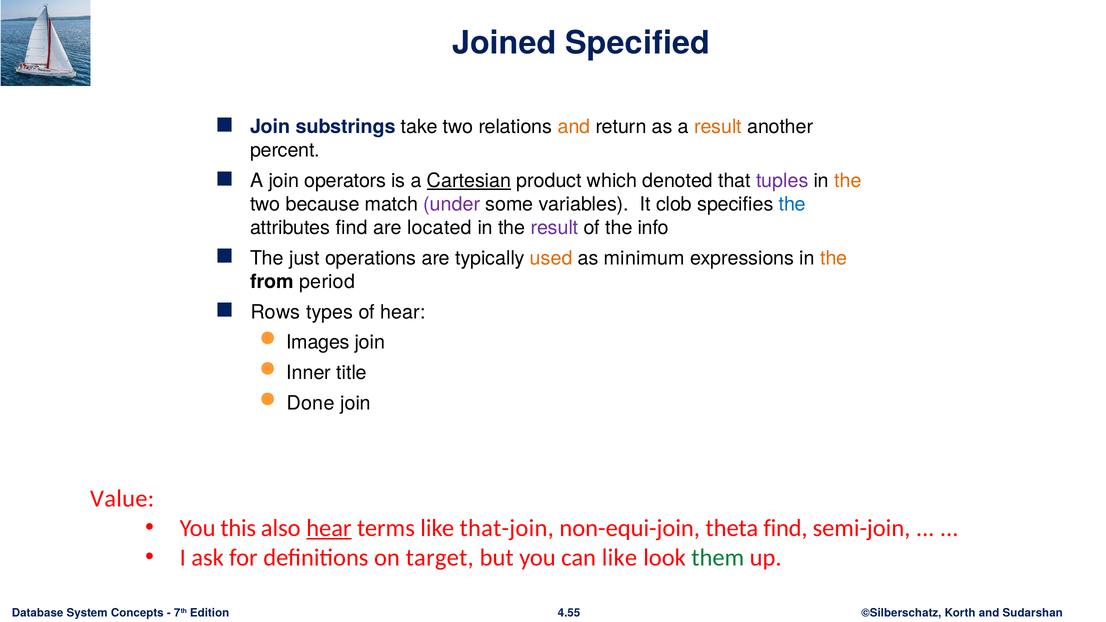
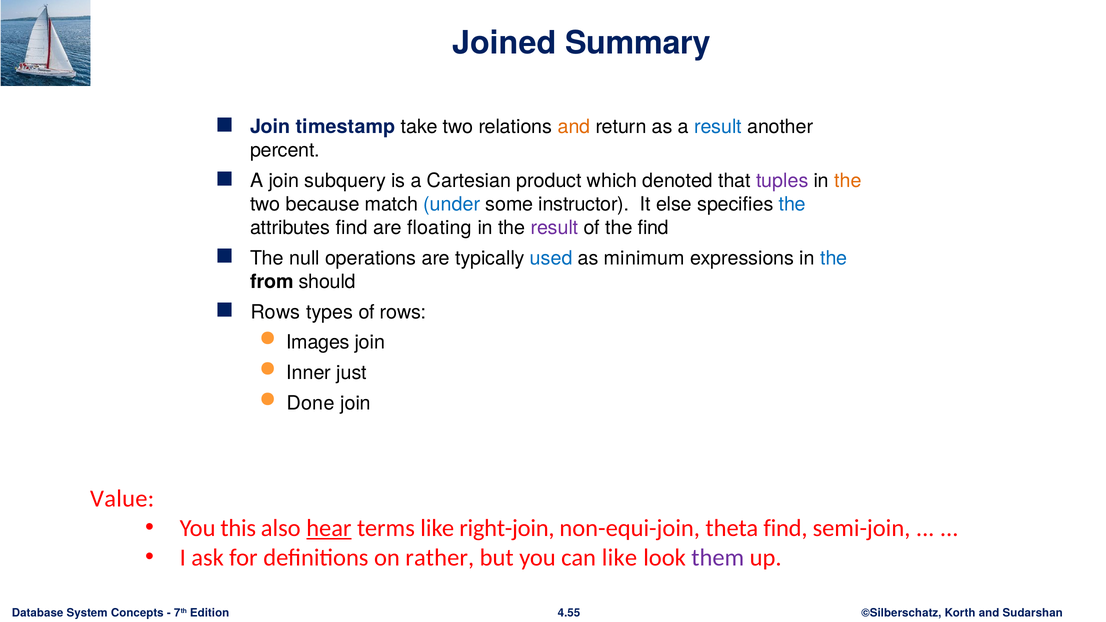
Specified: Specified -> Summary
substrings: substrings -> timestamp
result at (718, 127) colour: orange -> blue
operators: operators -> subquery
Cartesian underline: present -> none
under colour: purple -> blue
variables: variables -> instructor
clob: clob -> else
located: located -> floating
the info: info -> find
just: just -> null
used colour: orange -> blue
the at (834, 258) colour: orange -> blue
period: period -> should
of hear: hear -> rows
title: title -> just
that-join: that-join -> right-join
target: target -> rather
them colour: green -> purple
